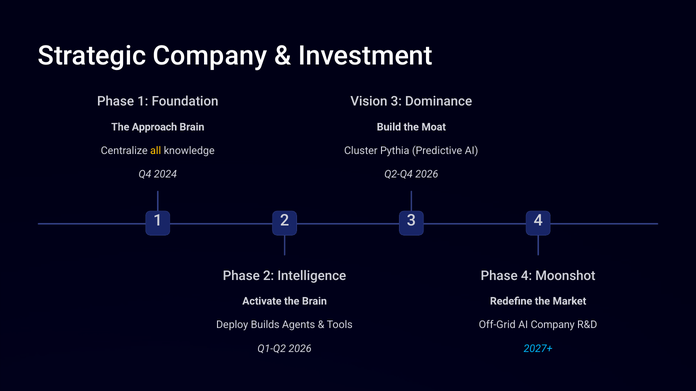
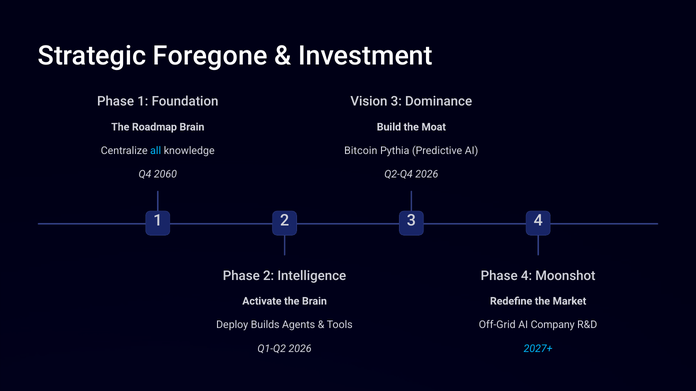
Strategic Company: Company -> Foregone
Approach: Approach -> Roadmap
all colour: yellow -> light blue
Cluster: Cluster -> Bitcoin
2024: 2024 -> 2060
